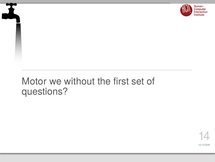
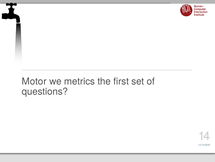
without: without -> metrics
